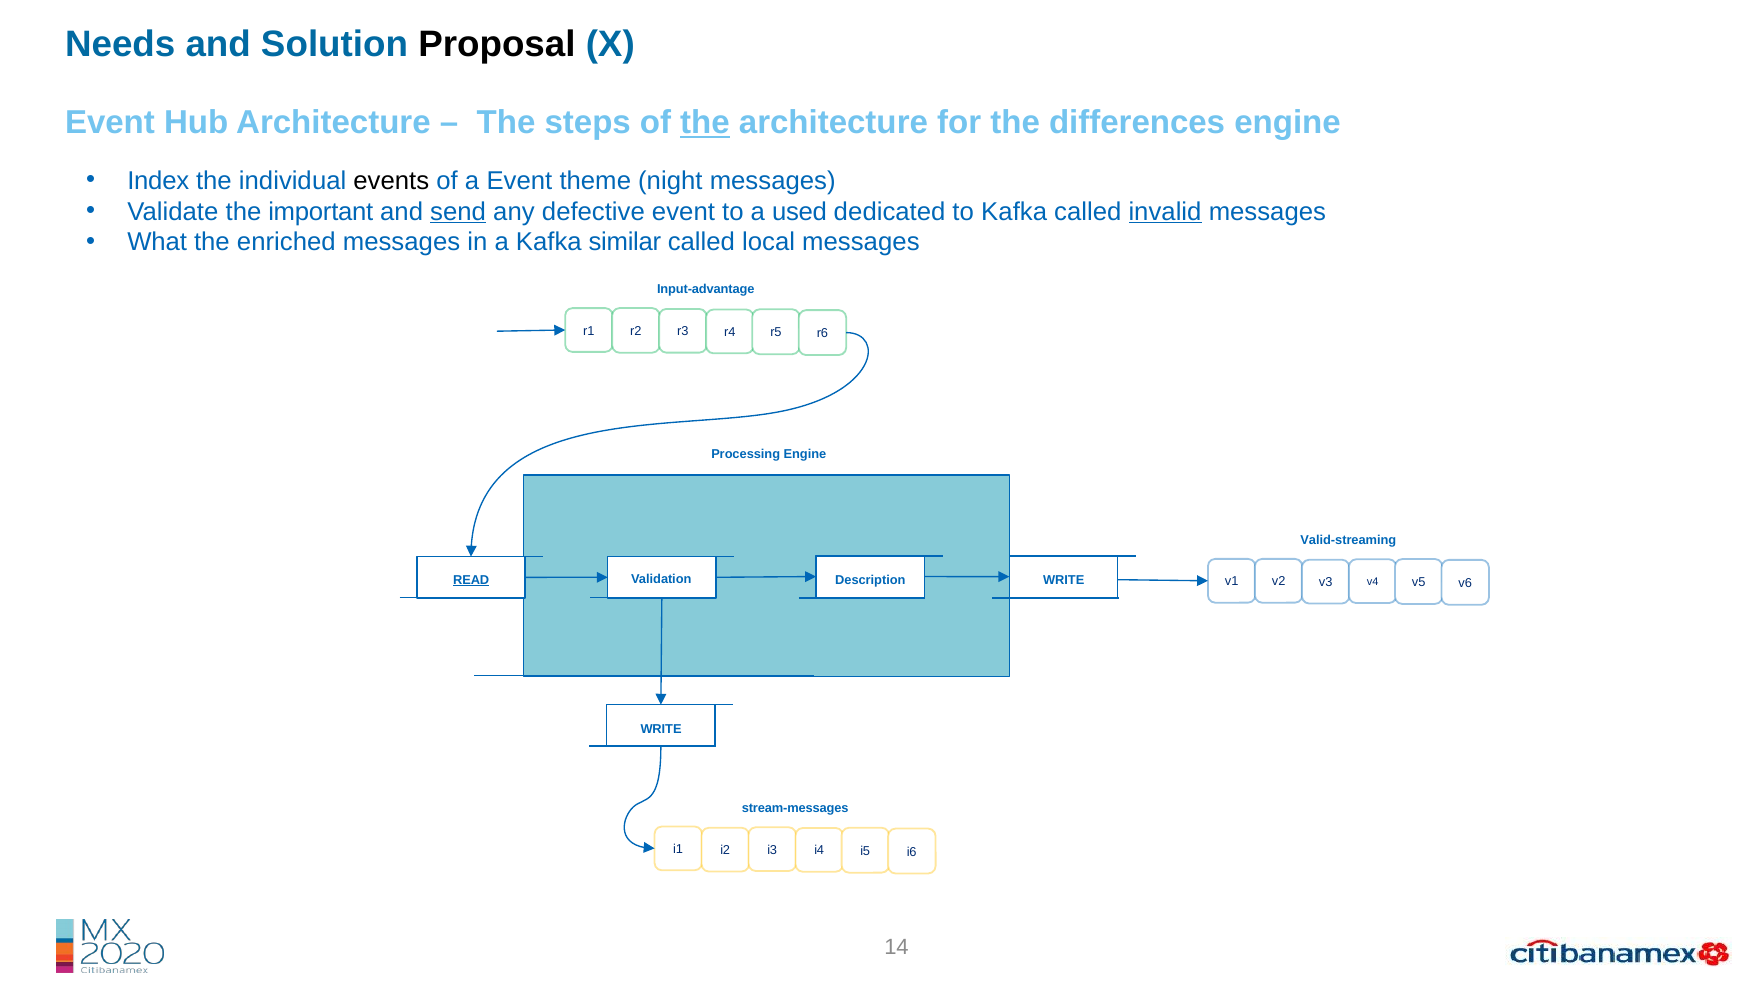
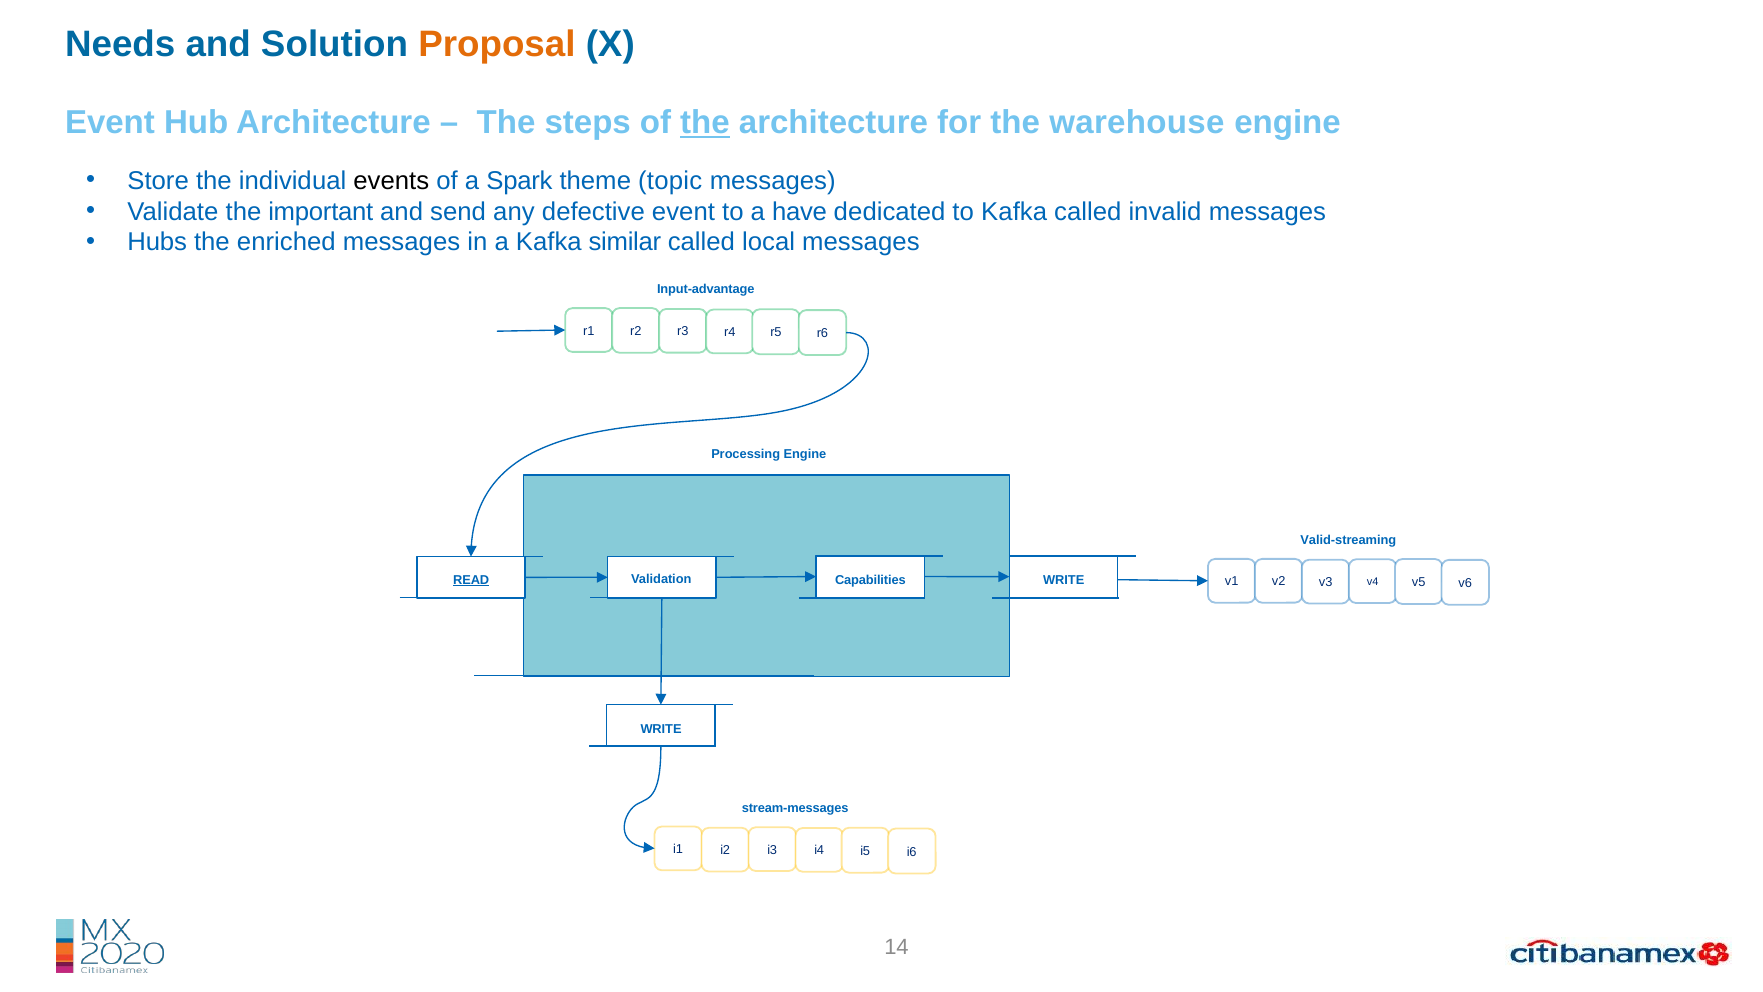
Proposal colour: black -> orange
differences: differences -> warehouse
Index: Index -> Store
a Event: Event -> Spark
night: night -> topic
send underline: present -> none
used: used -> have
invalid underline: present -> none
What: What -> Hubs
Description: Description -> Capabilities
